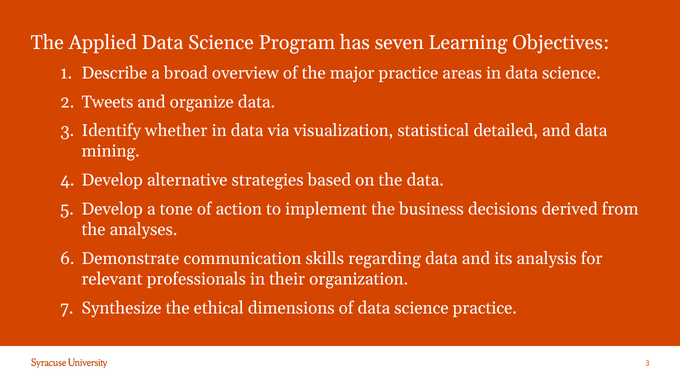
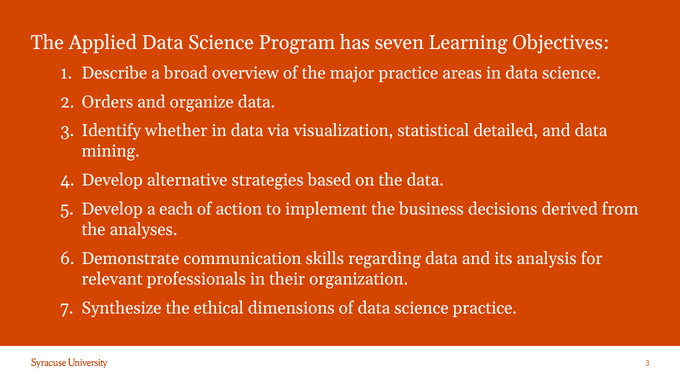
Tweets: Tweets -> Orders
tone: tone -> each
